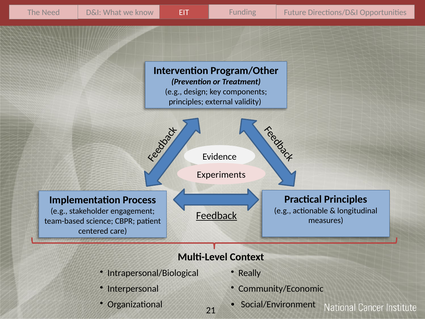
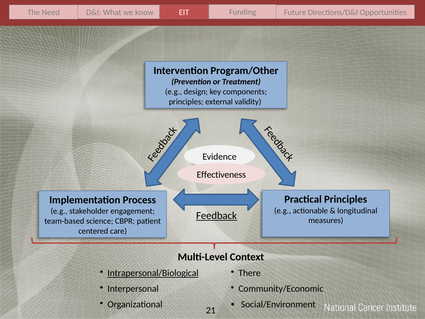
Experiments: Experiments -> Effectiveness
Intrapersonal/Biological underline: none -> present
Really: Really -> There
